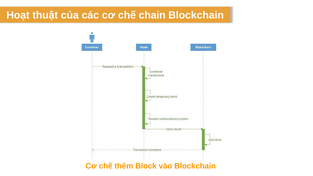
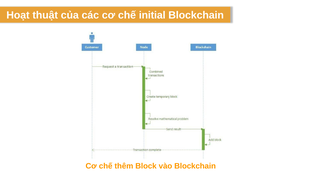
chain: chain -> initial
